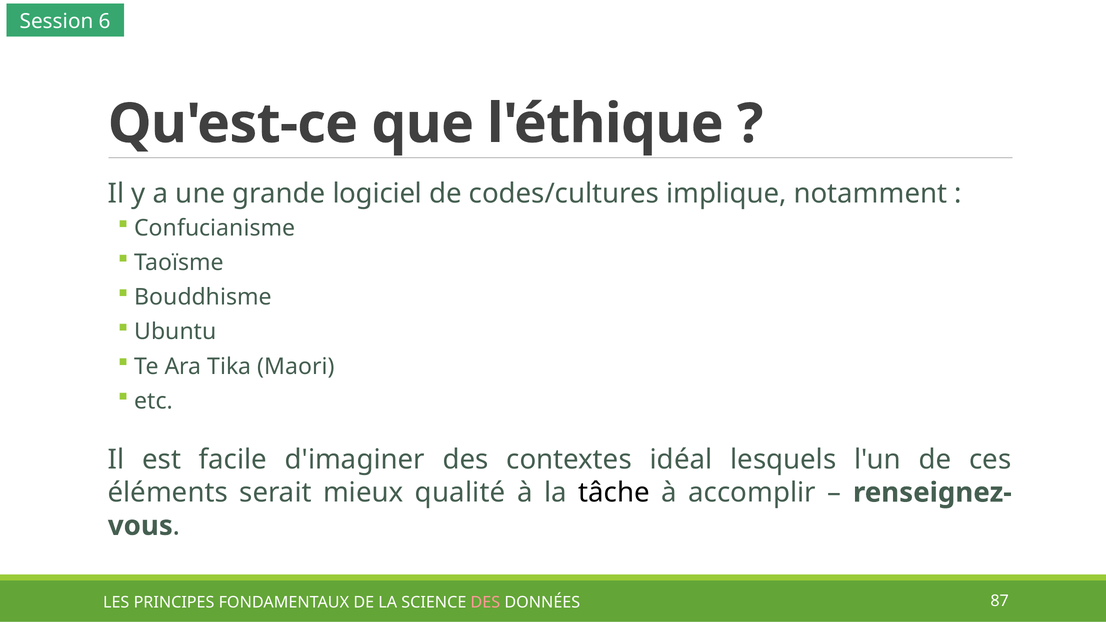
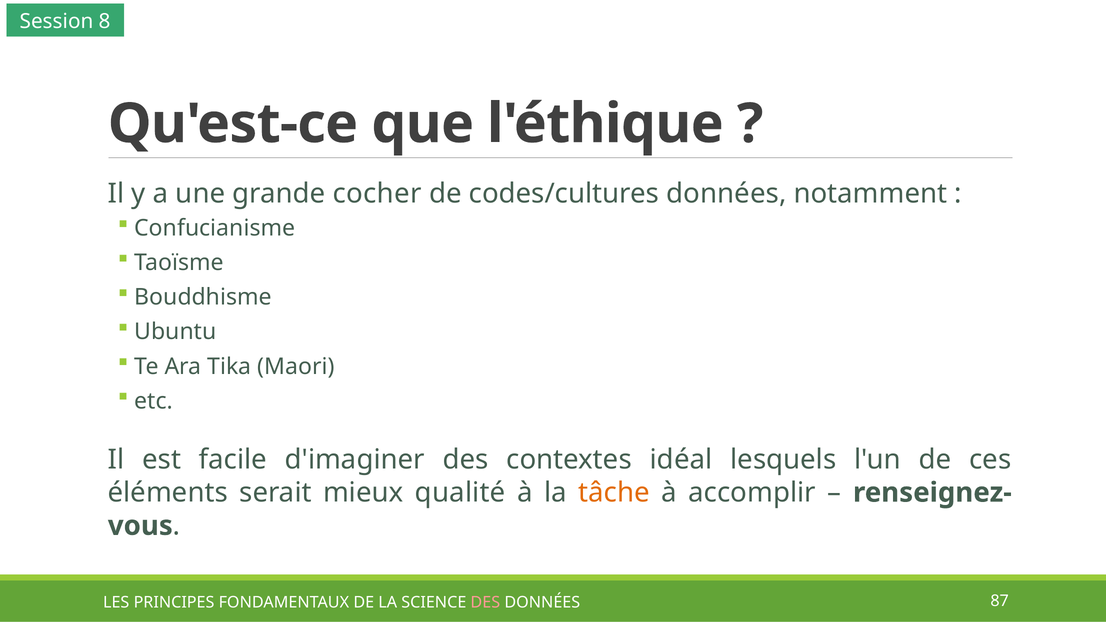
6: 6 -> 8
logiciel: logiciel -> cocher
codes/cultures implique: implique -> données
tâche colour: black -> orange
